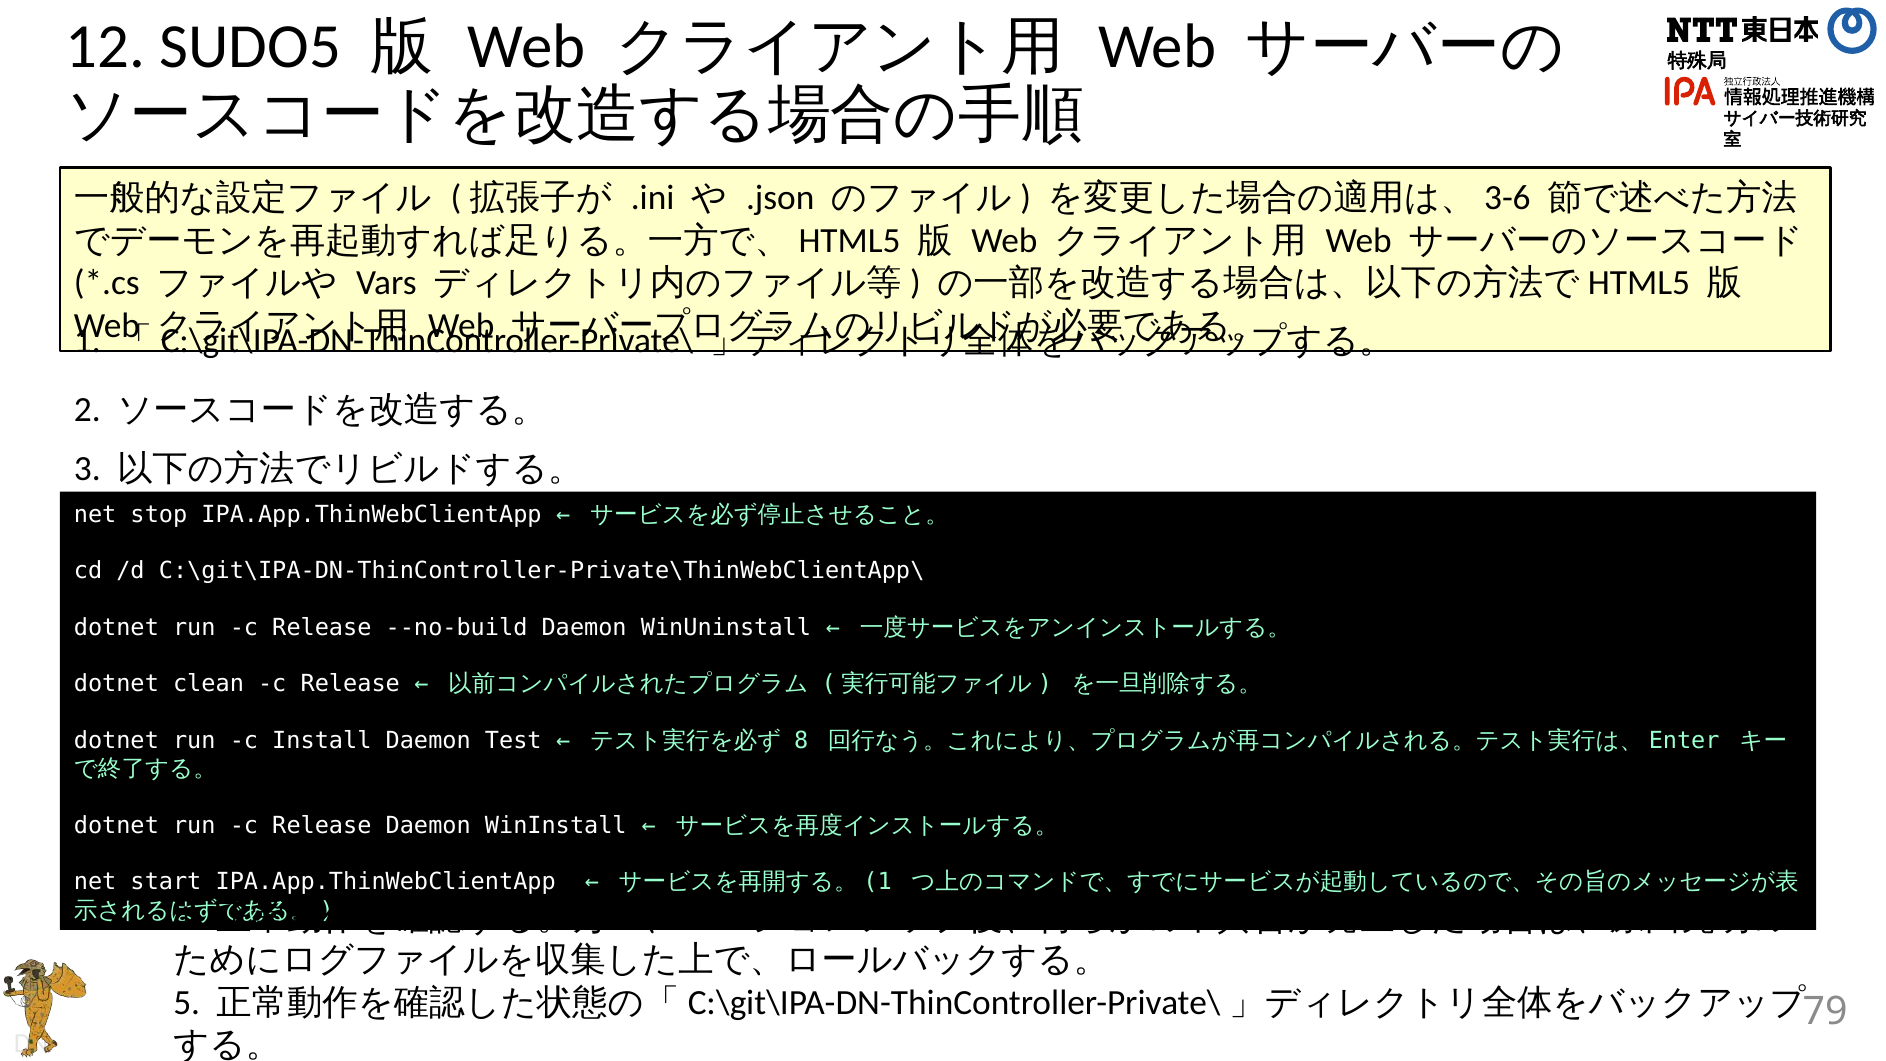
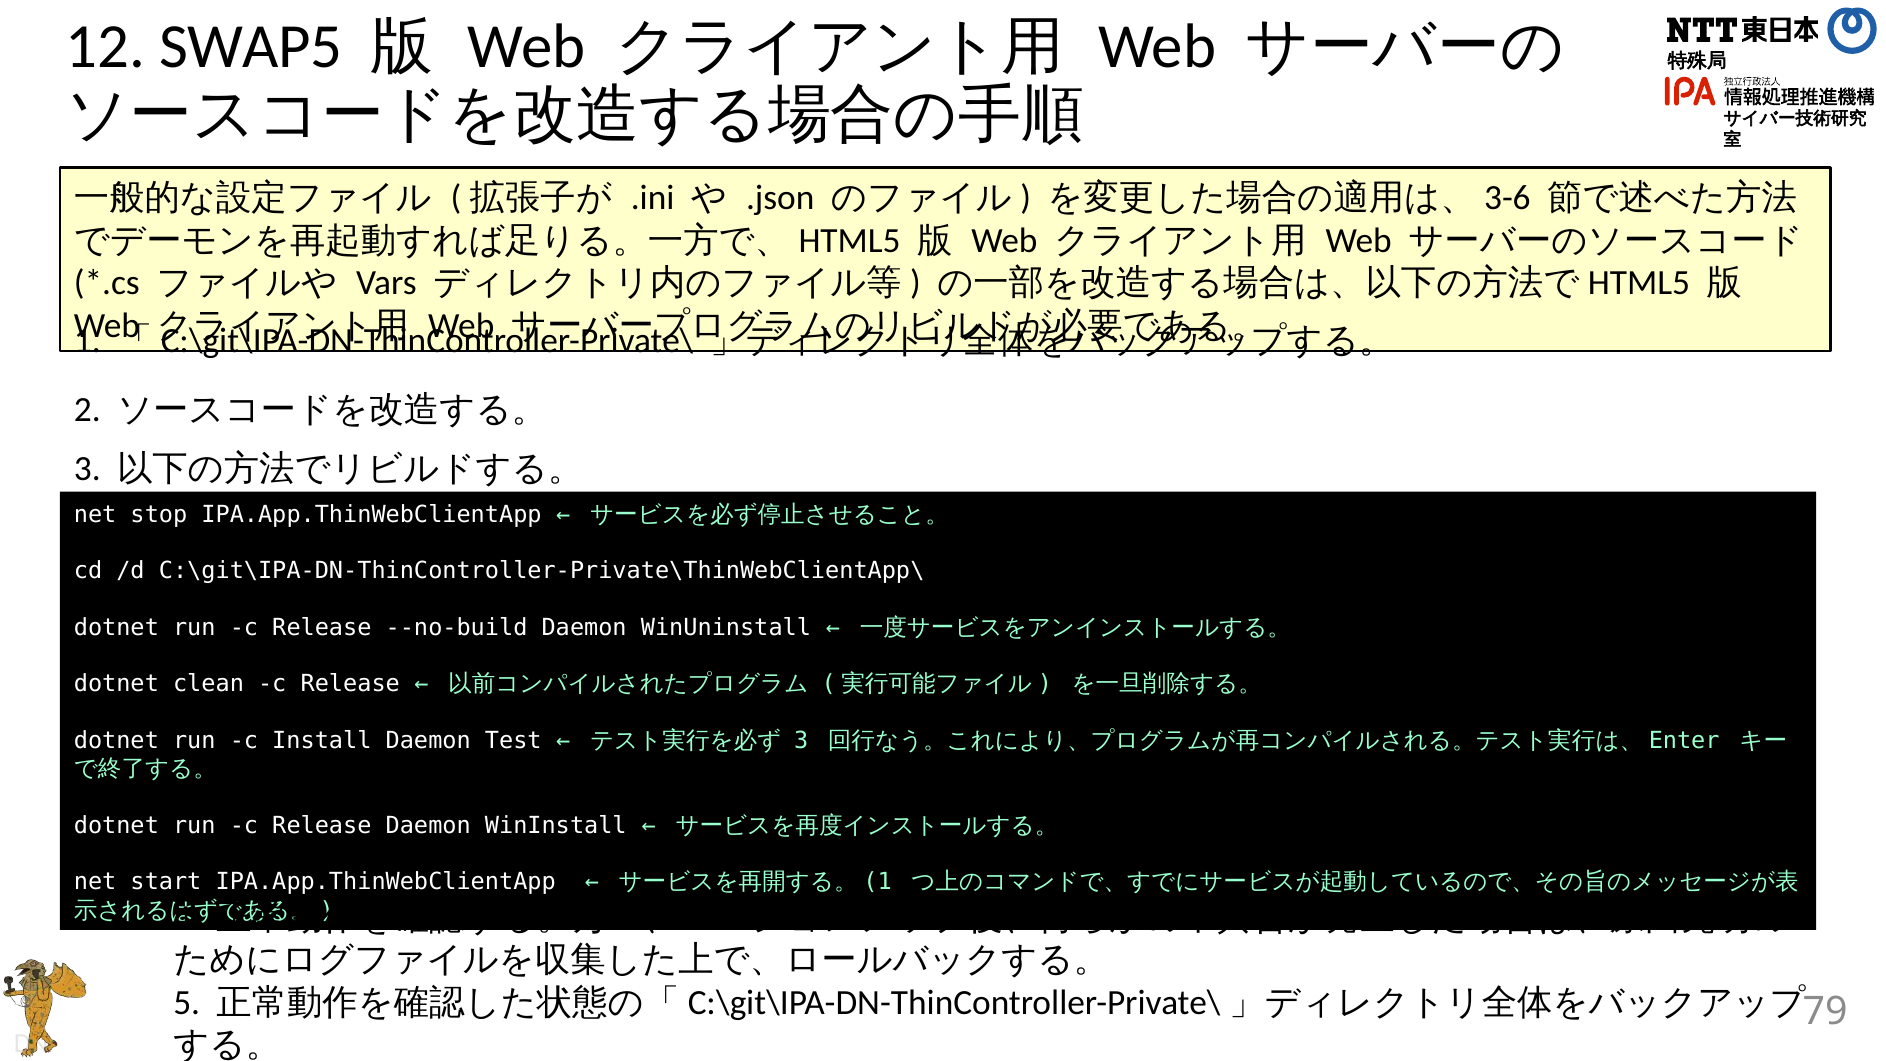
SUDO5: SUDO5 -> SWAP5
8 at (801, 741): 8 -> 3
